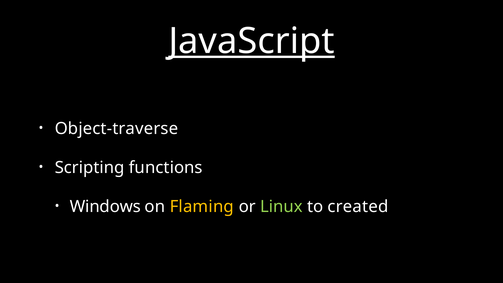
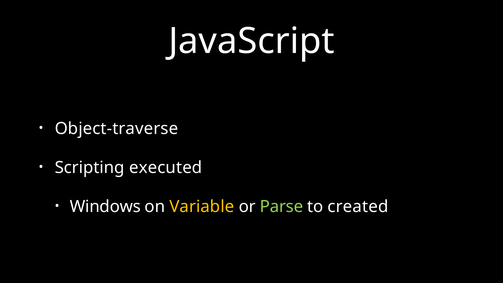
JavaScript underline: present -> none
functions: functions -> executed
Flaming: Flaming -> Variable
Linux: Linux -> Parse
